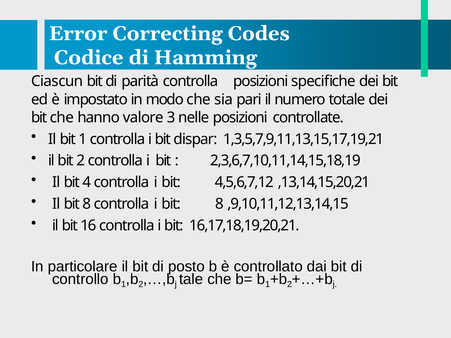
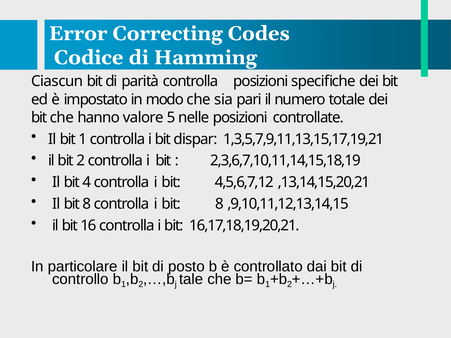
3: 3 -> 5
